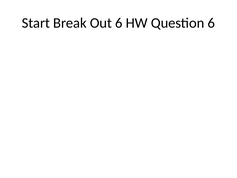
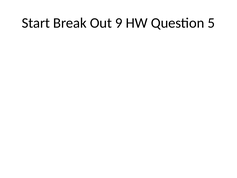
Out 6: 6 -> 9
Question 6: 6 -> 5
